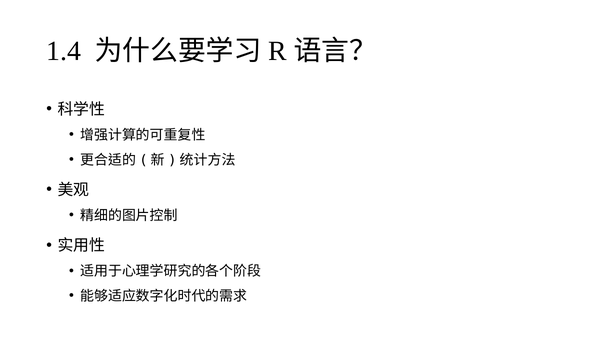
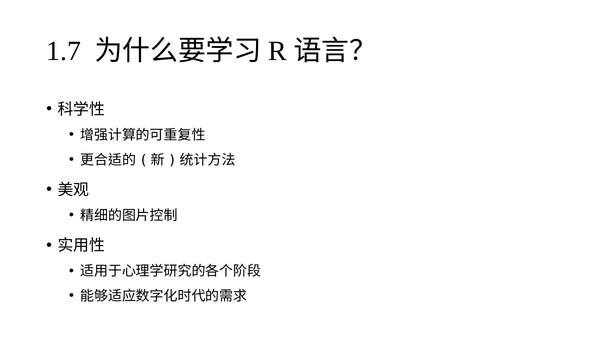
1.4: 1.4 -> 1.7
